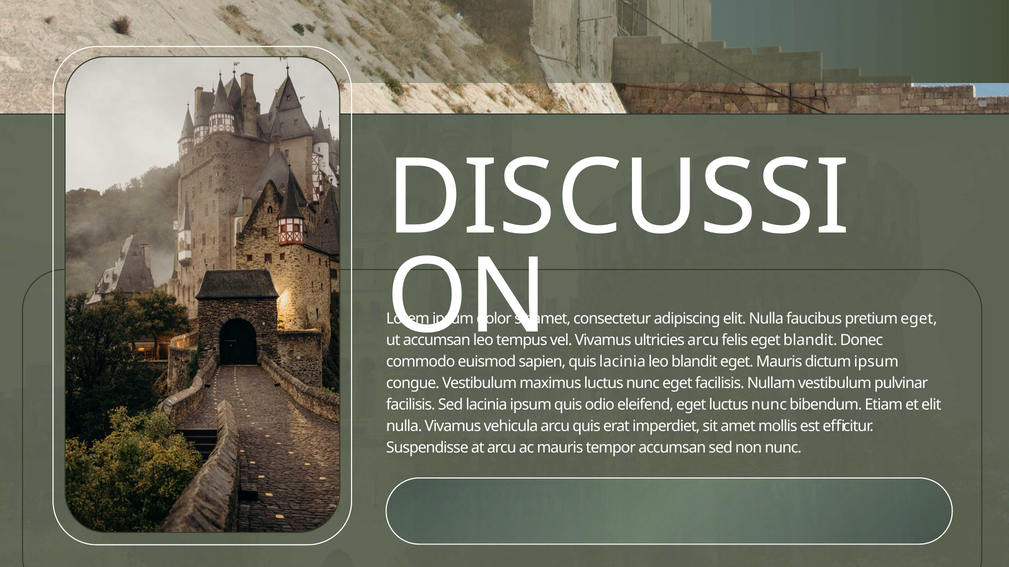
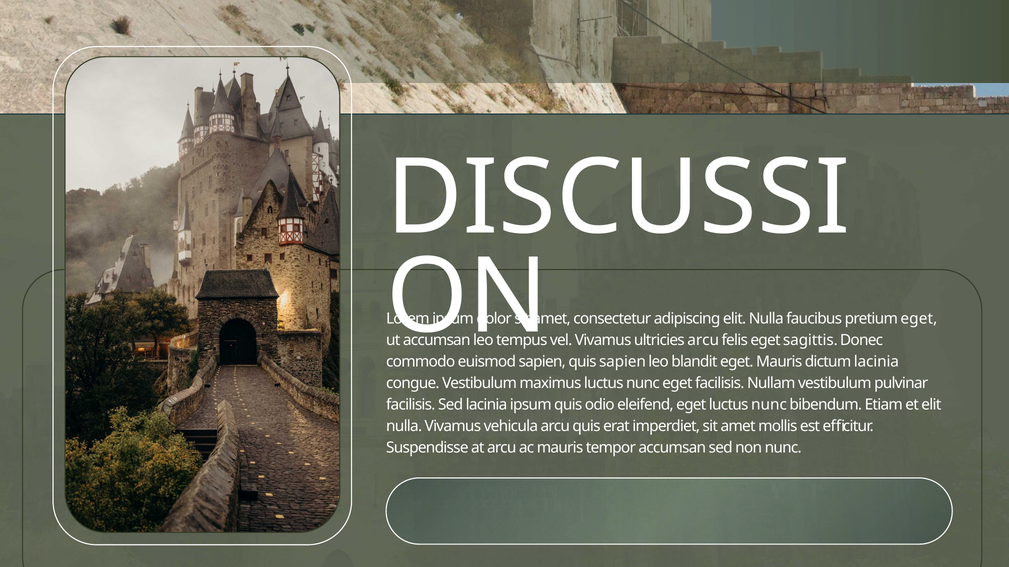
eget blandit: blandit -> sagittis
quis lacinia: lacinia -> sapien
dictum ipsum: ipsum -> lacinia
